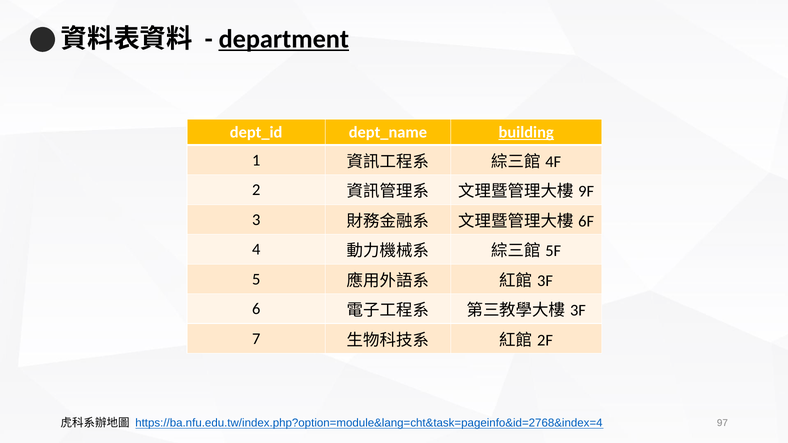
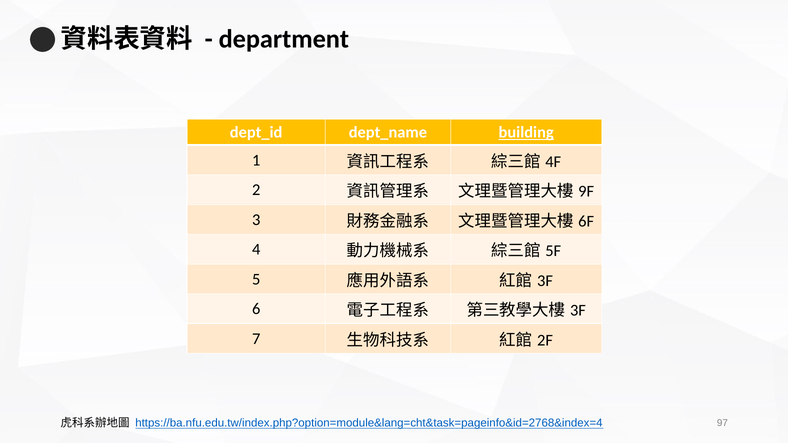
department underline: present -> none
